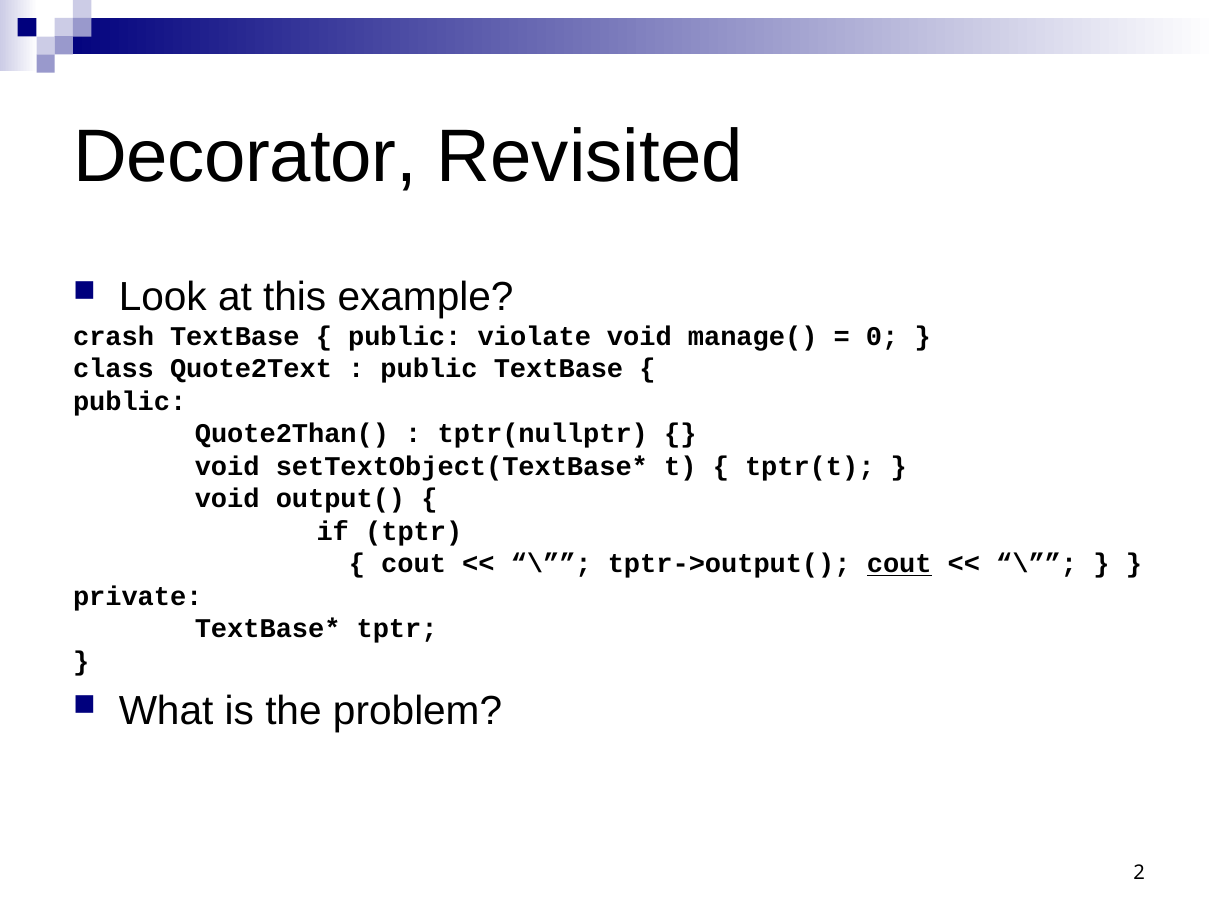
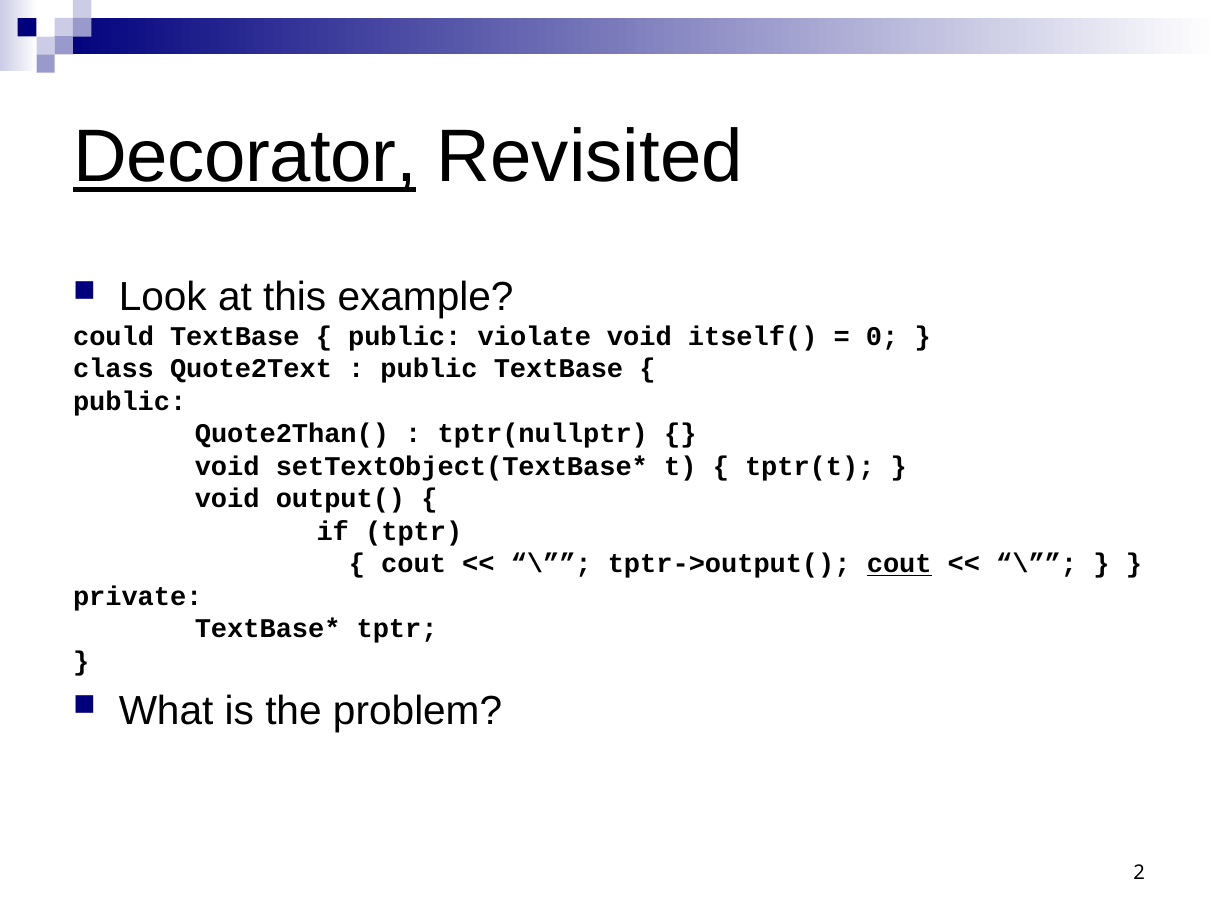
Decorator underline: none -> present
crash: crash -> could
manage(: manage( -> itself(
